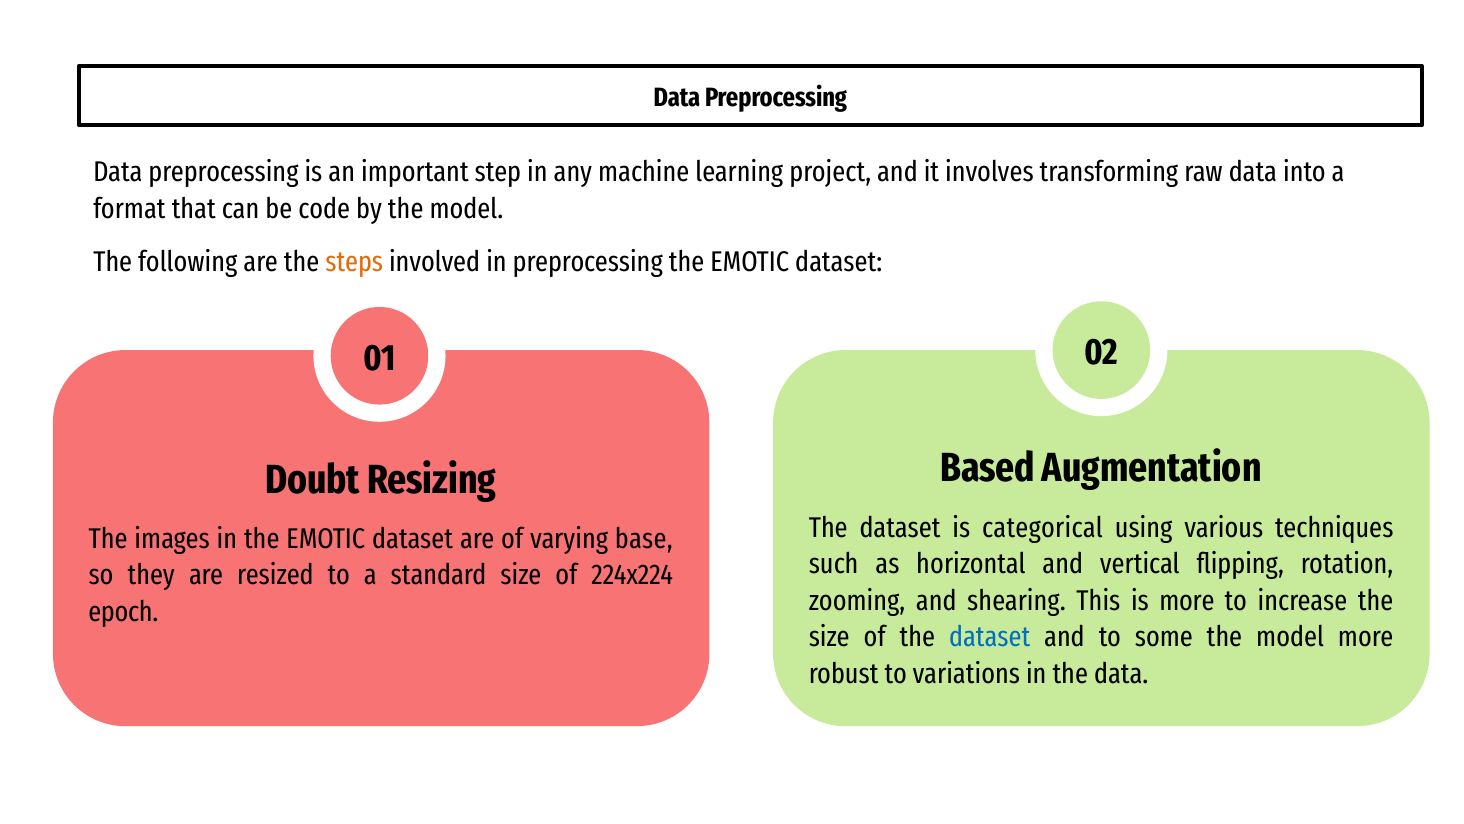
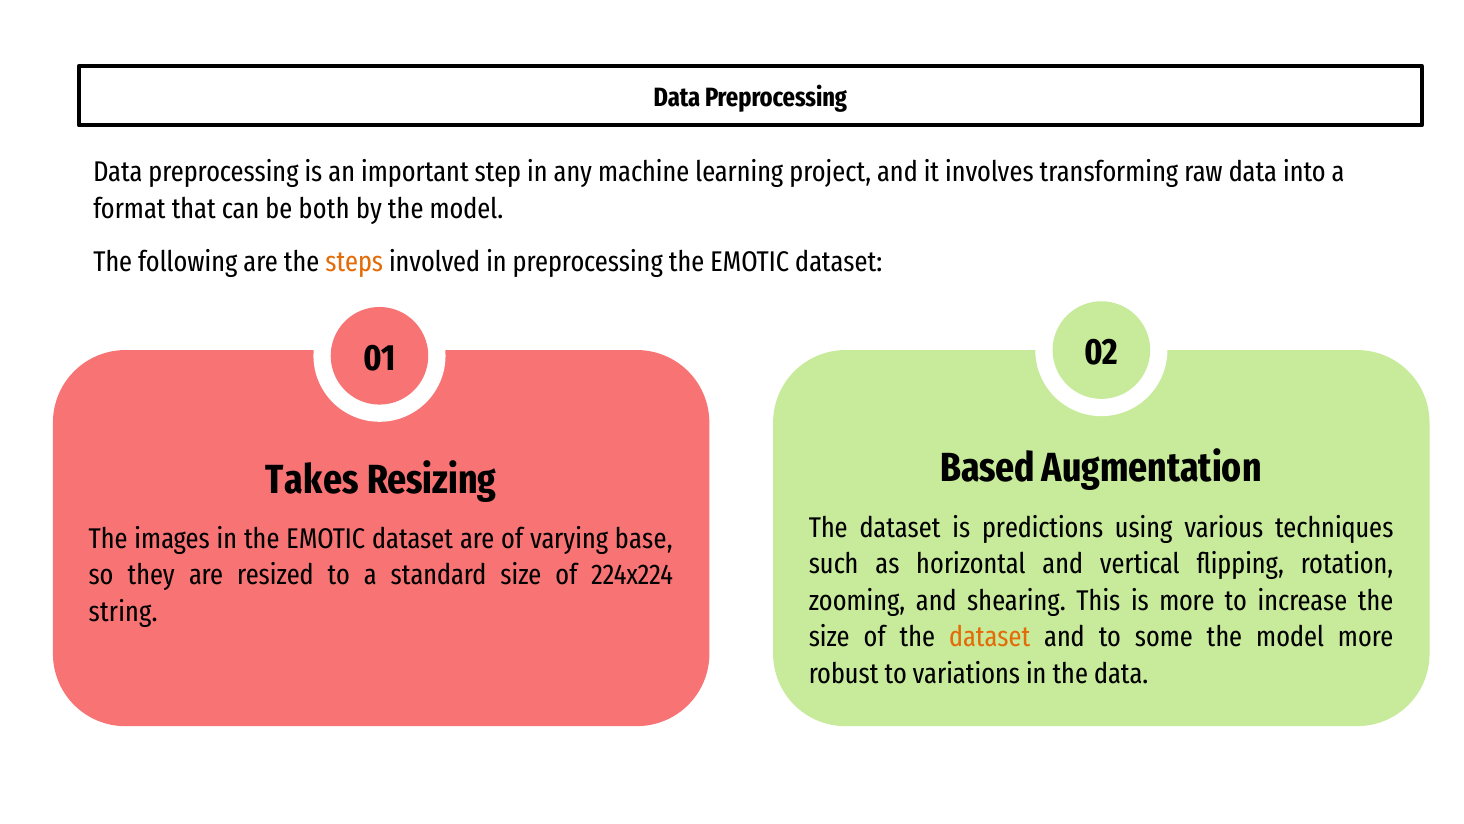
code: code -> both
Doubt: Doubt -> Takes
categorical: categorical -> predictions
epoch: epoch -> string
dataset at (990, 637) colour: blue -> orange
